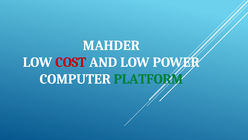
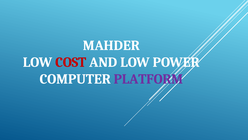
PLATFORM colour: green -> purple
